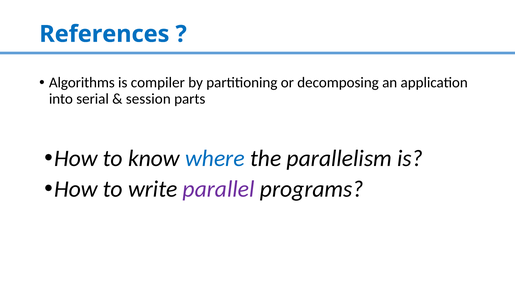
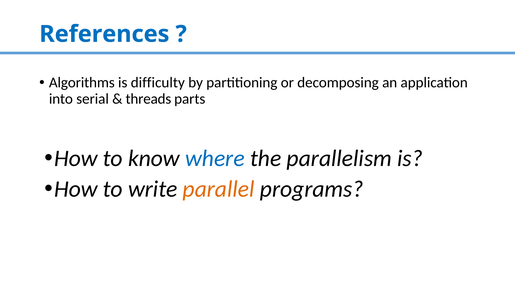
compiler: compiler -> difficulty
session: session -> threads
parallel colour: purple -> orange
